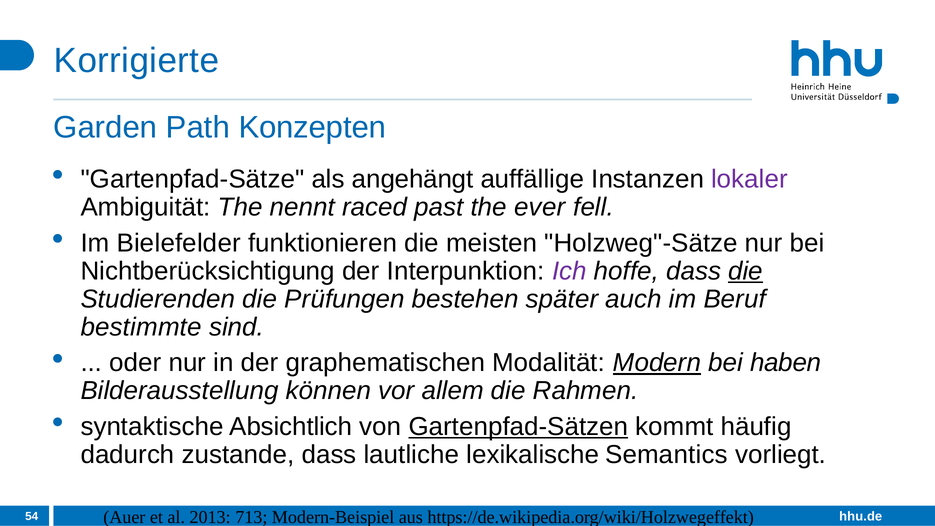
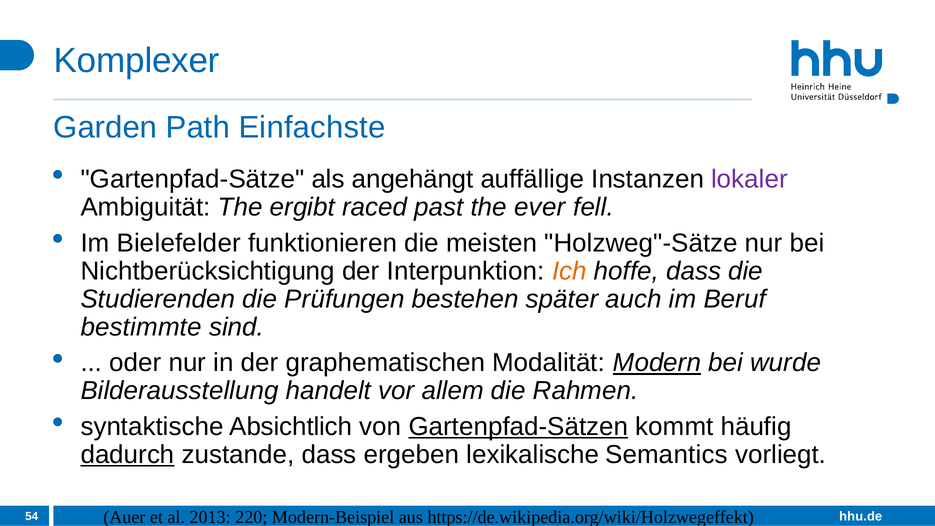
Korrigierte: Korrigierte -> Komplexer
Konzepten: Konzepten -> Einfachste
nennt: nennt -> ergibt
Ich colour: purple -> orange
die at (746, 271) underline: present -> none
haben: haben -> wurde
können: können -> handelt
dadurch underline: none -> present
lautliche: lautliche -> ergeben
713: 713 -> 220
